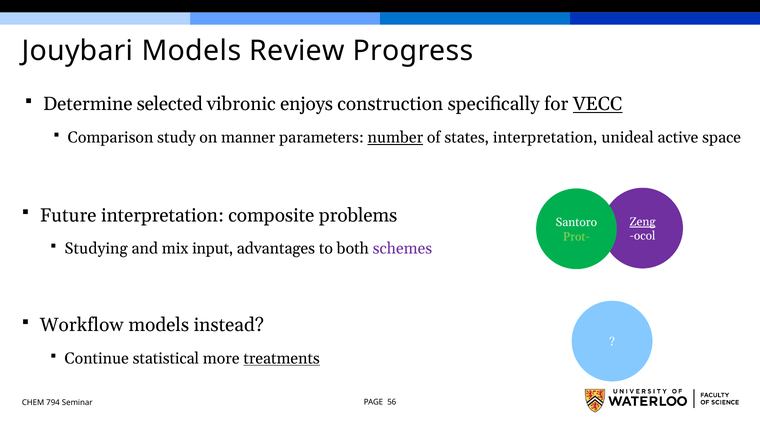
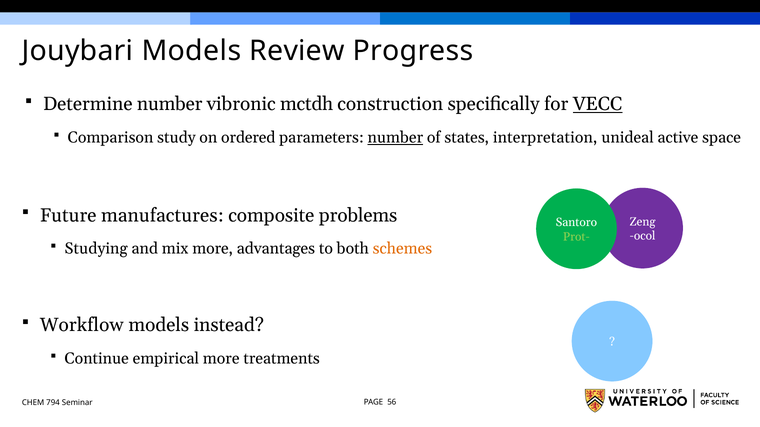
Determine selected: selected -> number
enjoys: enjoys -> mctdh
manner: manner -> ordered
Future interpretation: interpretation -> manufactures
Zeng underline: present -> none
mix input: input -> more
schemes colour: purple -> orange
statistical: statistical -> empirical
treatments underline: present -> none
